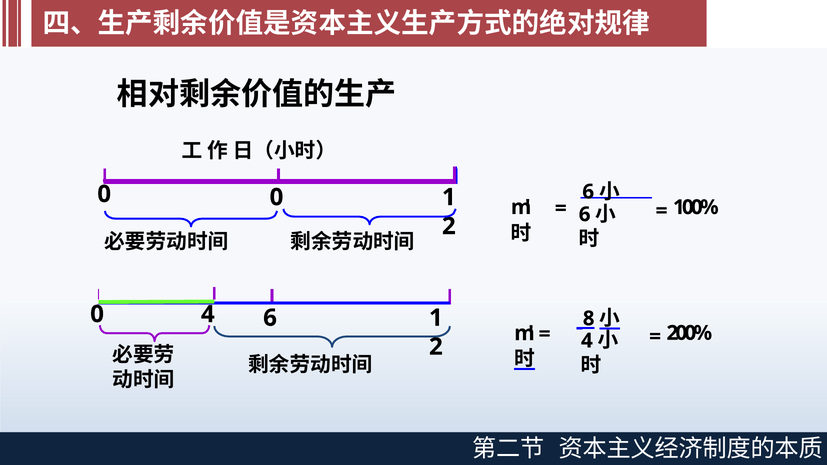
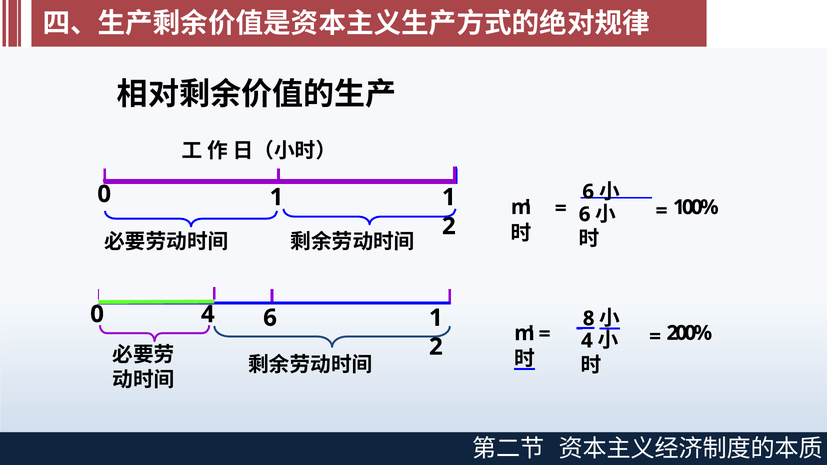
0 at (276, 197): 0 -> 1
